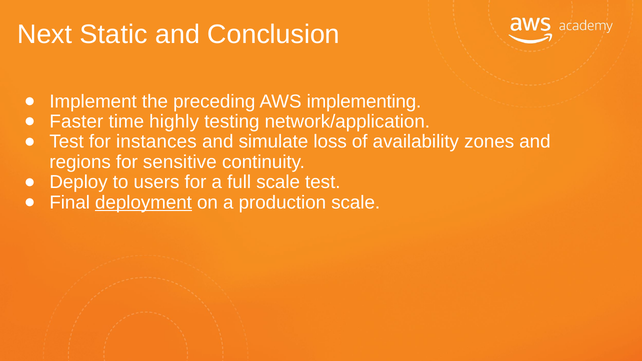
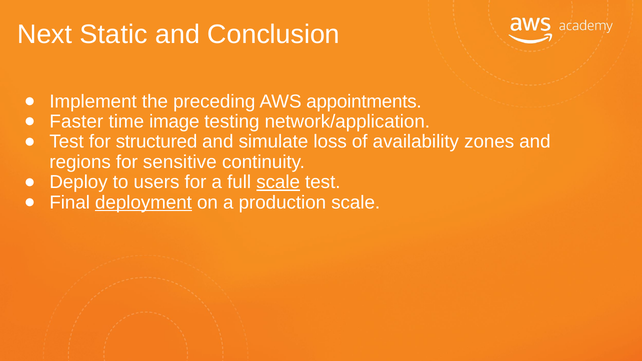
implementing: implementing -> appointments
highly: highly -> image
instances: instances -> structured
scale at (278, 182) underline: none -> present
